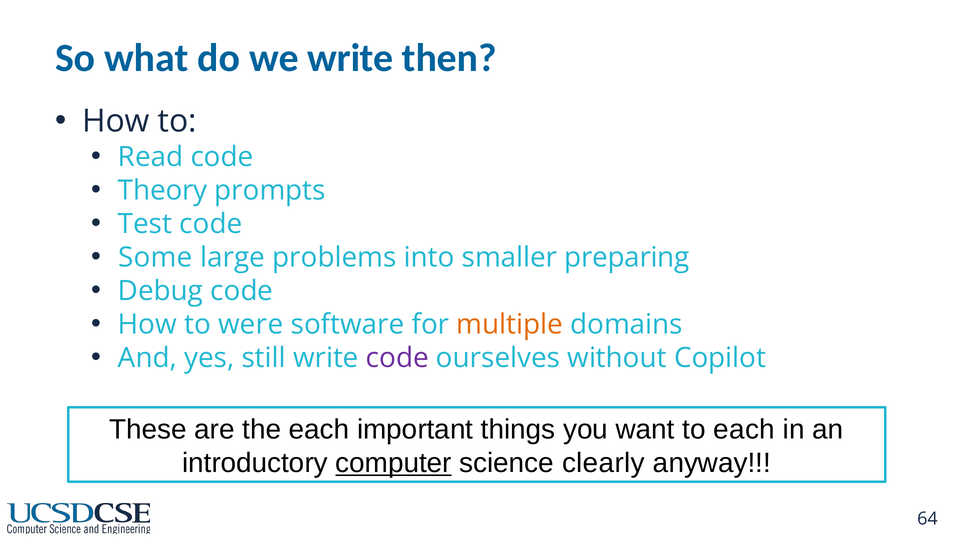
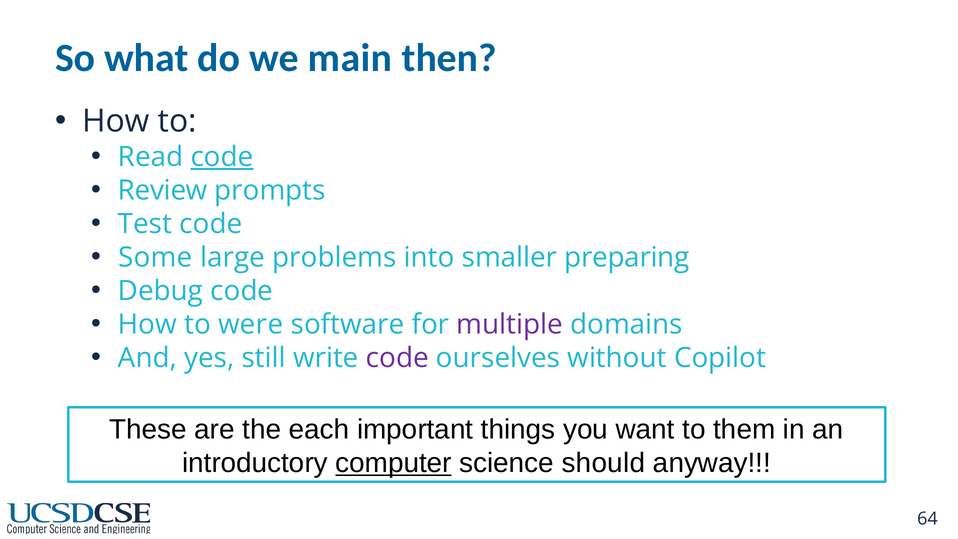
we write: write -> main
code at (222, 157) underline: none -> present
Theory: Theory -> Review
multiple colour: orange -> purple
to each: each -> them
clearly: clearly -> should
